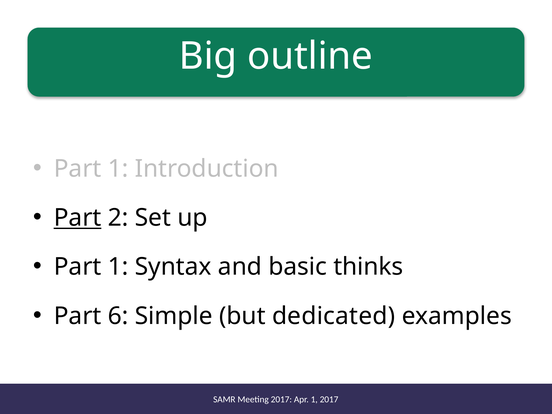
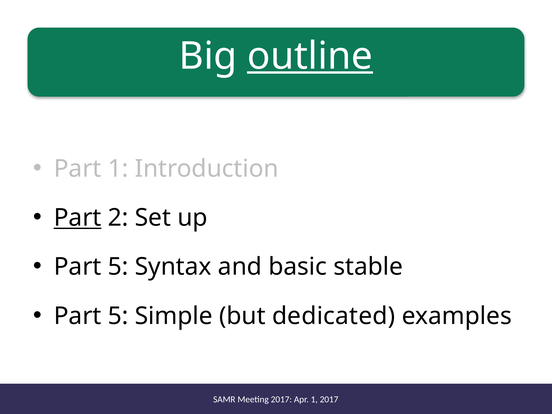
outline underline: none -> present
1 at (118, 267): 1 -> 5
thinks: thinks -> stable
6 at (118, 316): 6 -> 5
